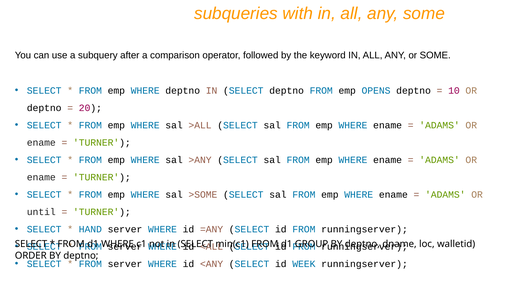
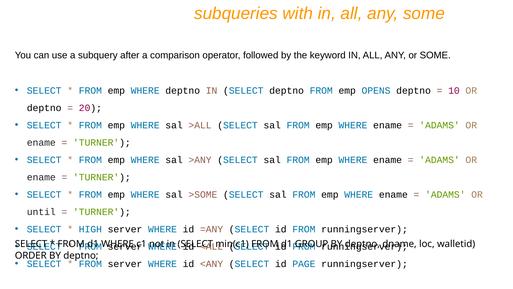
HAND: HAND -> HIGH
WEEK: WEEK -> PAGE
